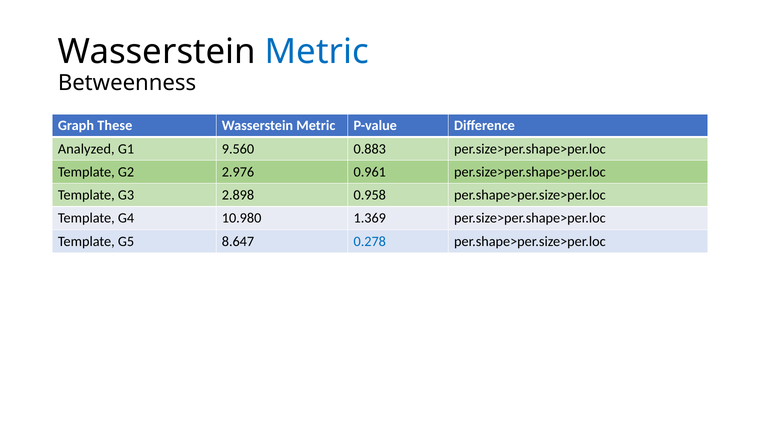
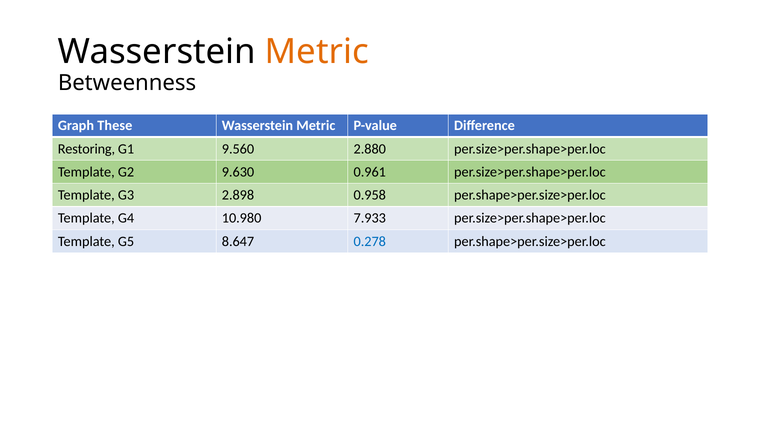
Metric at (317, 52) colour: blue -> orange
Analyzed: Analyzed -> Restoring
0.883: 0.883 -> 2.880
2.976: 2.976 -> 9.630
1.369: 1.369 -> 7.933
